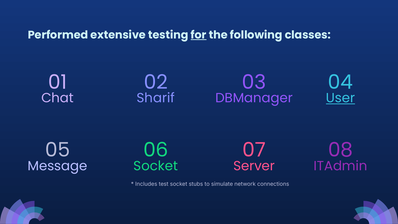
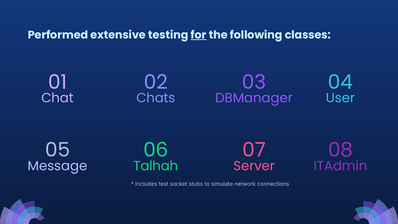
Sharif: Sharif -> Chats
User underline: present -> none
Socket at (156, 166): Socket -> Talhah
